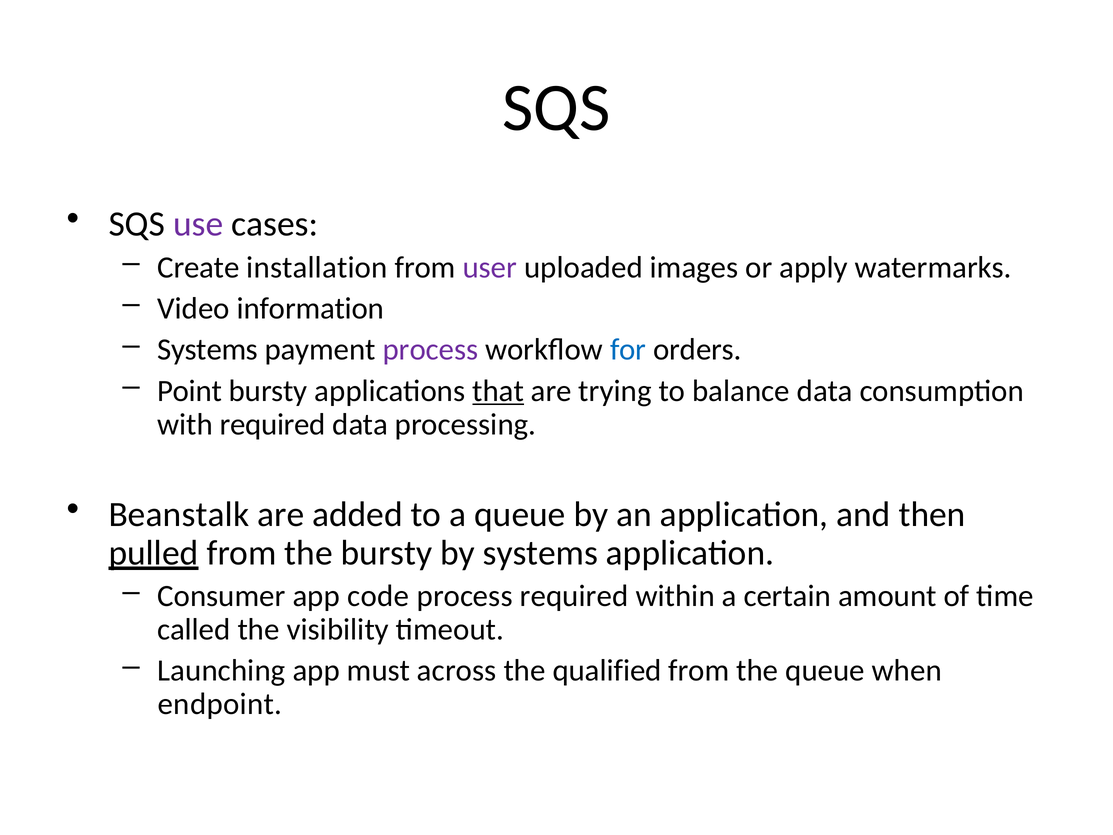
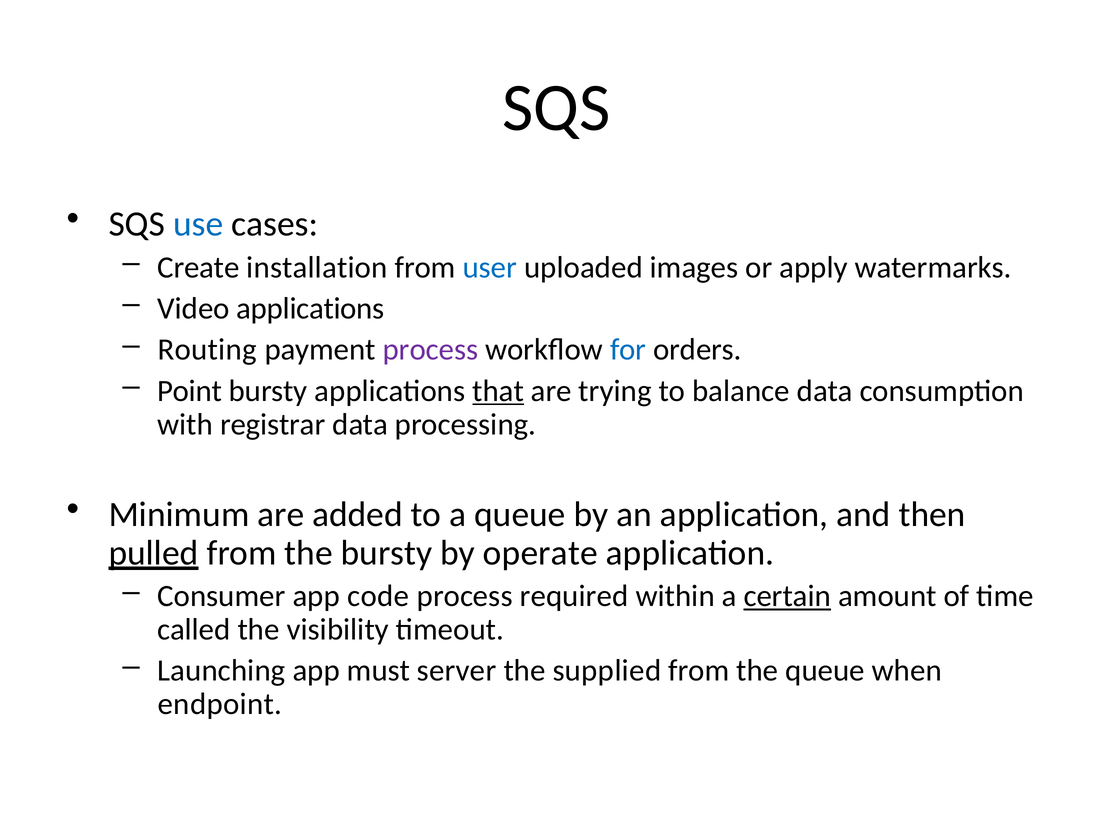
use colour: purple -> blue
user colour: purple -> blue
Video information: information -> applications
Systems at (208, 350): Systems -> Routing
with required: required -> registrar
Beanstalk: Beanstalk -> Minimum
by systems: systems -> operate
certain underline: none -> present
across: across -> server
qualified: qualified -> supplied
